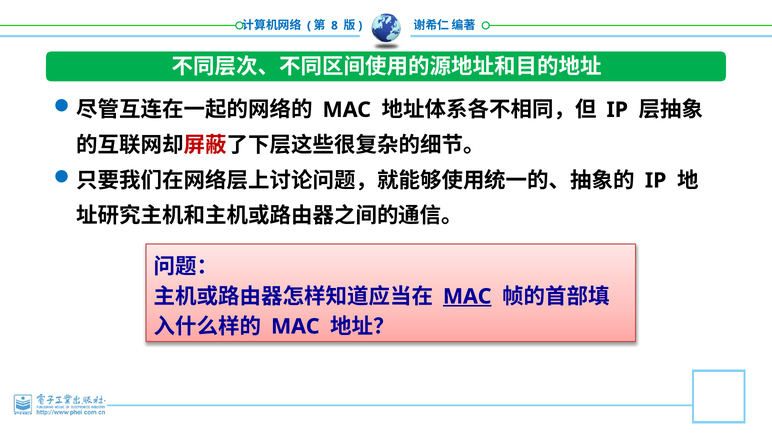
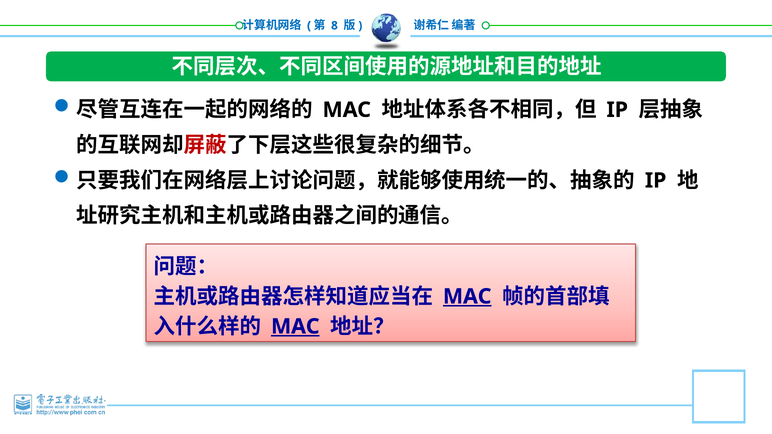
MAC at (295, 327) underline: none -> present
